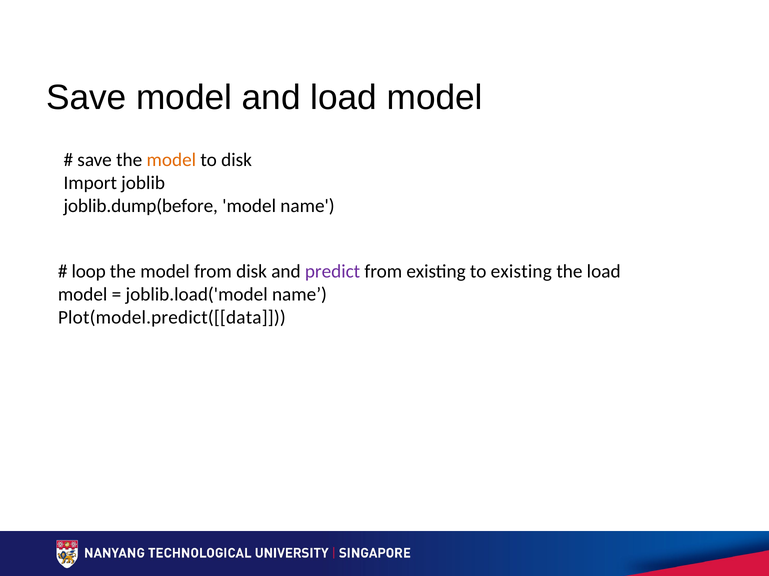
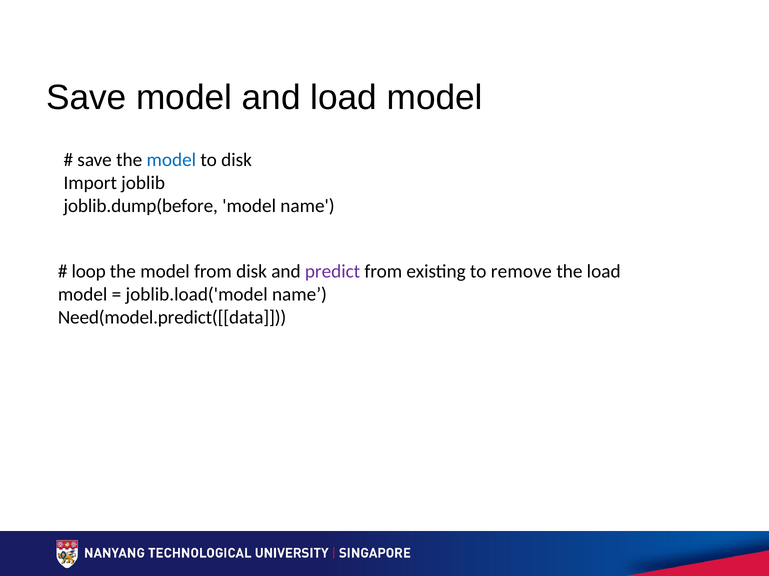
model at (171, 160) colour: orange -> blue
to existing: existing -> remove
Plot(model.predict([[data: Plot(model.predict([[data -> Need(model.predict([[data
